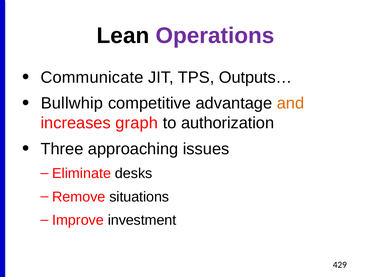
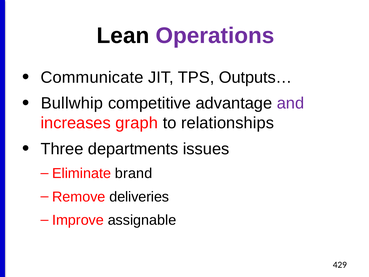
and colour: orange -> purple
authorization: authorization -> relationships
approaching: approaching -> departments
desks: desks -> brand
situations: situations -> deliveries
investment: investment -> assignable
